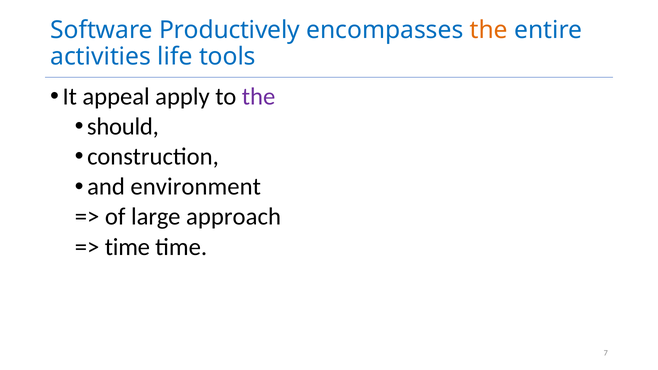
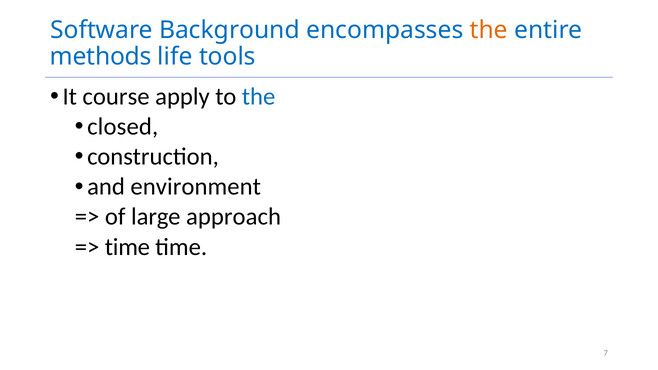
Productively: Productively -> Background
activities: activities -> methods
appeal: appeal -> course
the at (259, 97) colour: purple -> blue
should: should -> closed
